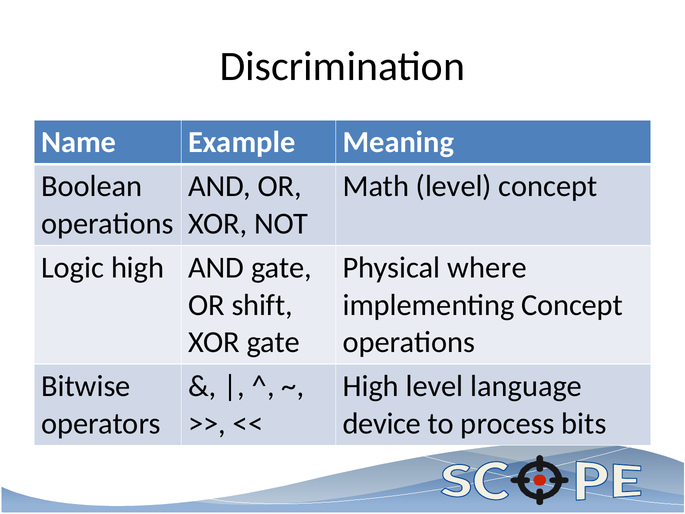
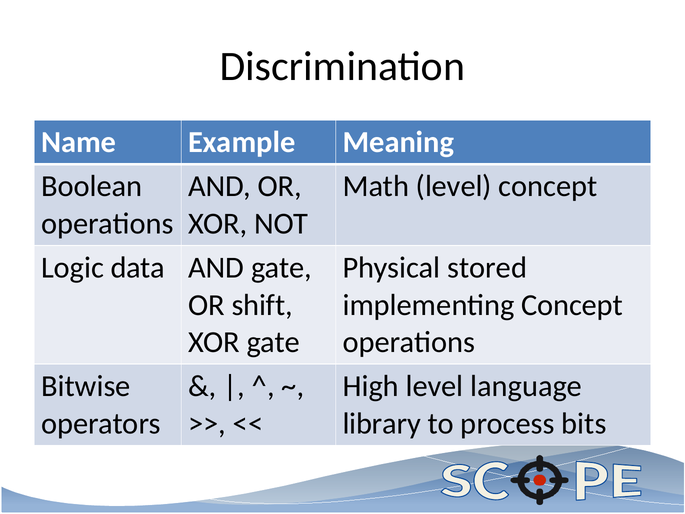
Logic high: high -> data
where: where -> stored
device: device -> library
